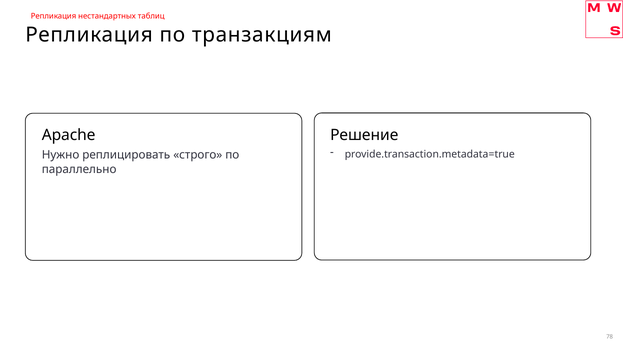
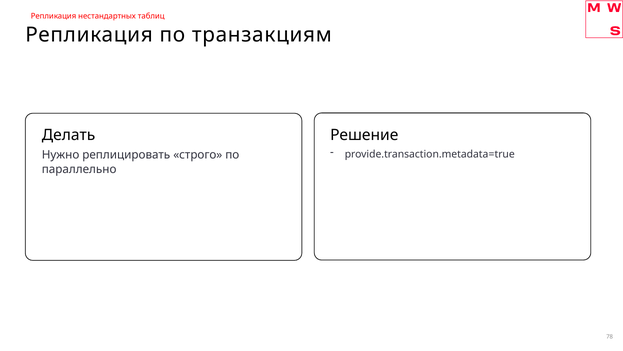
Apache: Apache -> Делать
